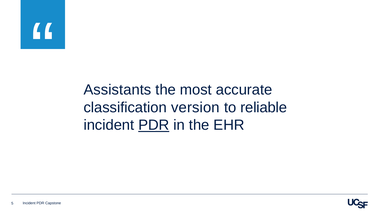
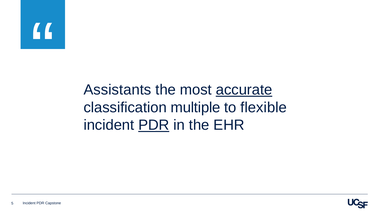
accurate underline: none -> present
version: version -> multiple
reliable: reliable -> flexible
